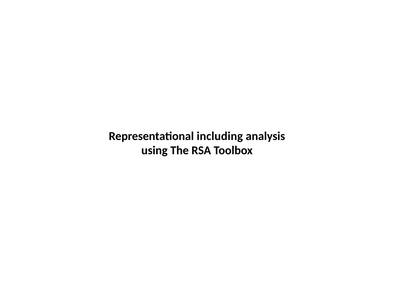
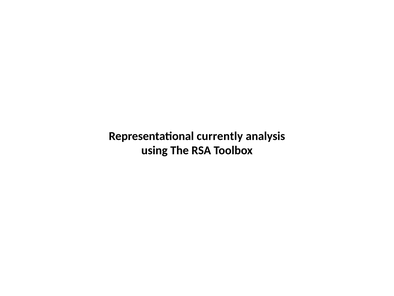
including: including -> currently
